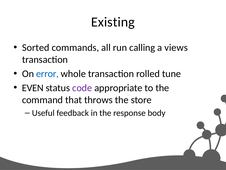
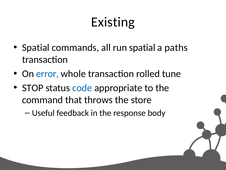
Sorted at (36, 47): Sorted -> Spatial
run calling: calling -> spatial
views: views -> paths
EVEN: EVEN -> STOP
code colour: purple -> blue
